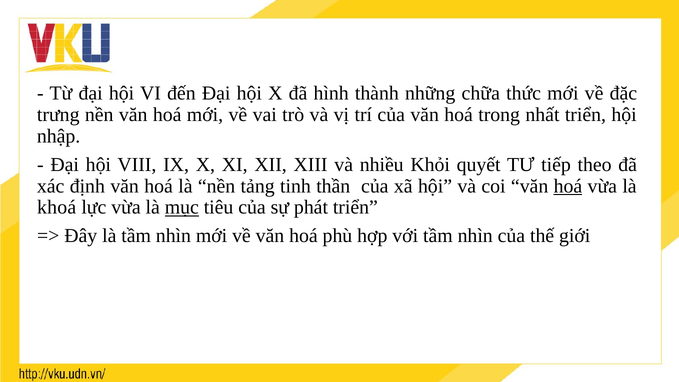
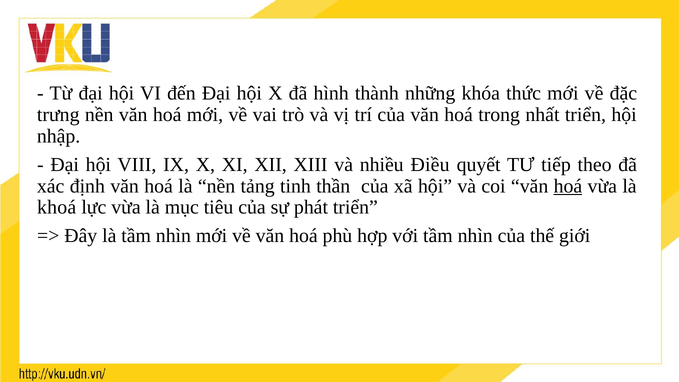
chữa: chữa -> khóa
Khỏi: Khỏi -> Điều
mục underline: present -> none
